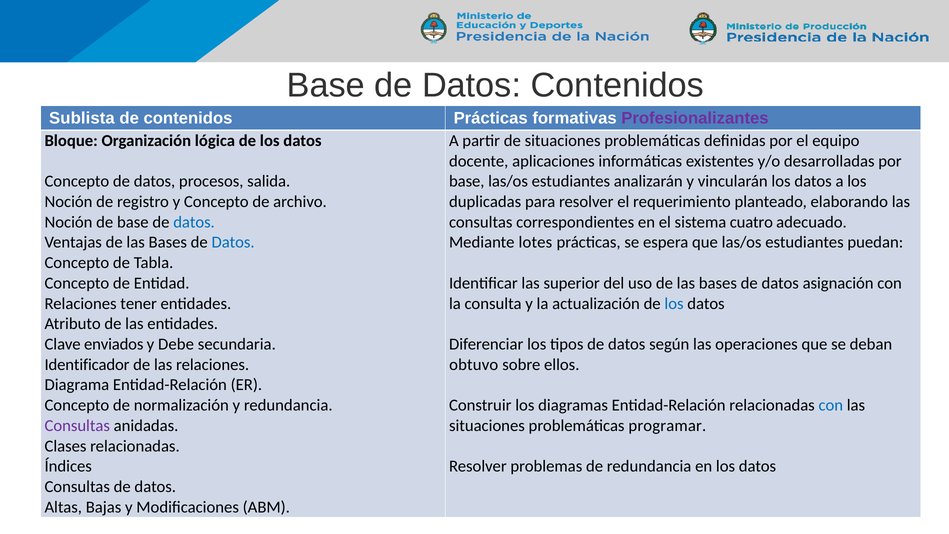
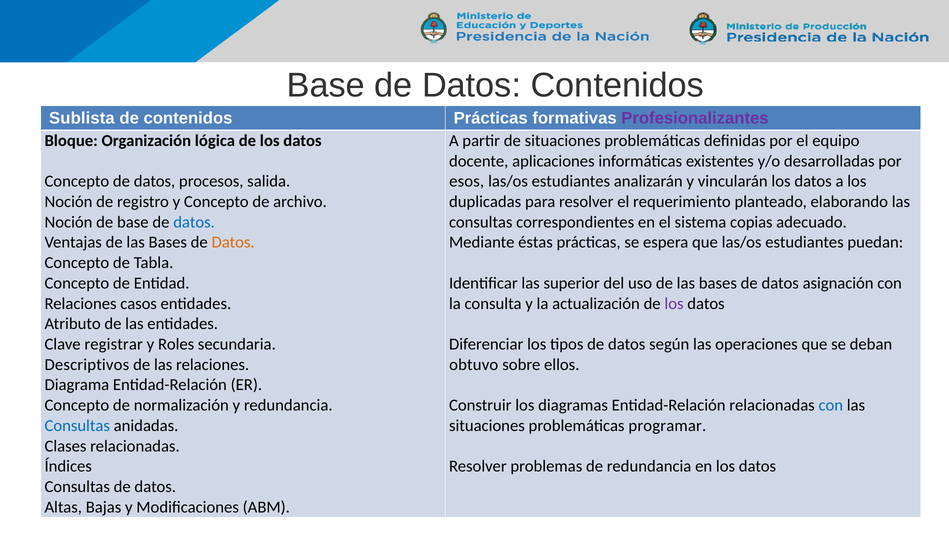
base at (467, 181): base -> esos
cuatro: cuatro -> copias
Datos at (233, 242) colour: blue -> orange
lotes: lotes -> éstas
tener: tener -> casos
los at (674, 303) colour: blue -> purple
enviados: enviados -> registrar
Debe: Debe -> Roles
Identificador: Identificador -> Descriptivos
Consultas at (77, 426) colour: purple -> blue
